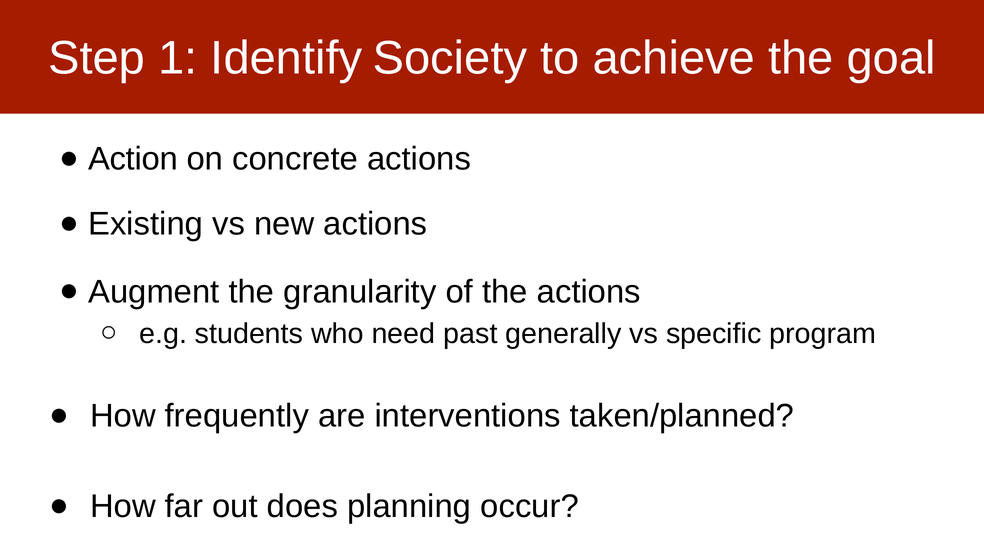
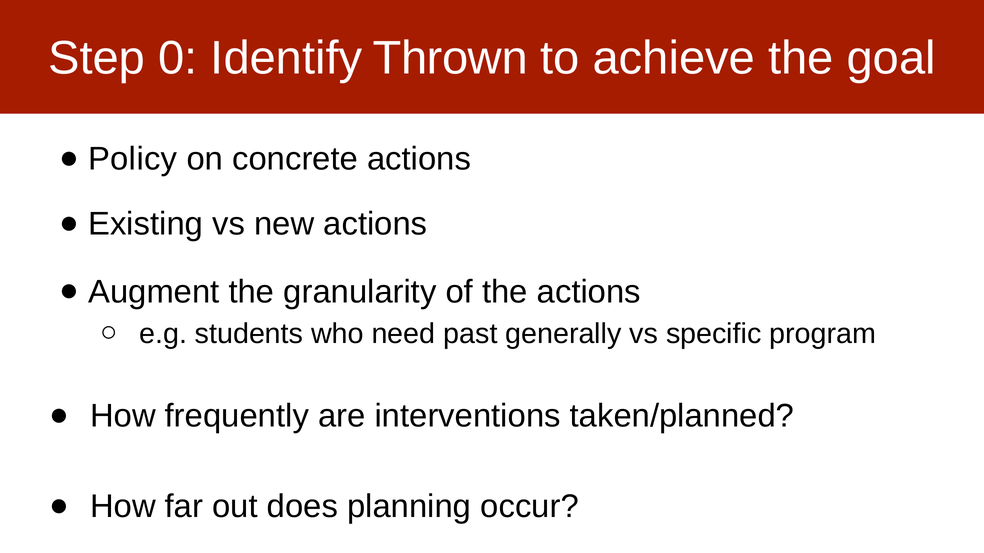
1: 1 -> 0
Society: Society -> Thrown
Action: Action -> Policy
